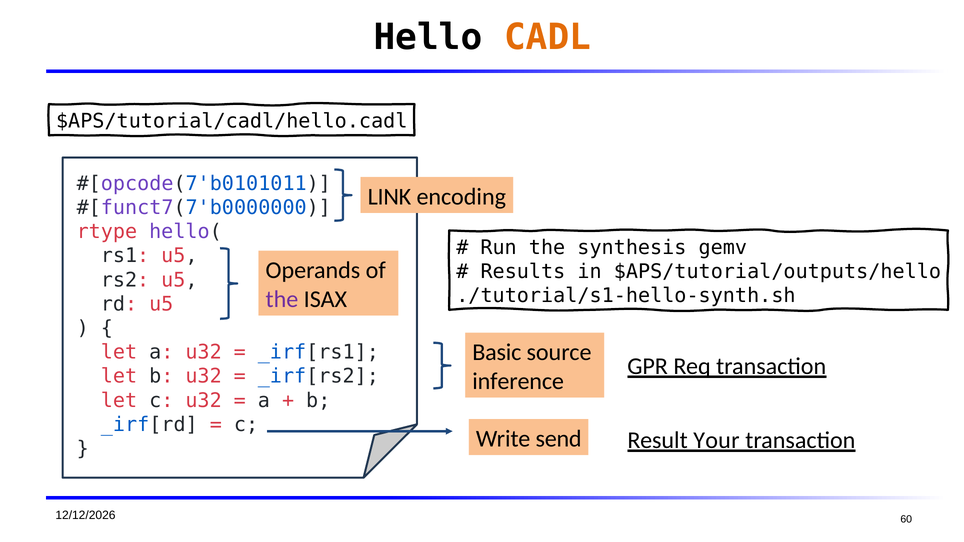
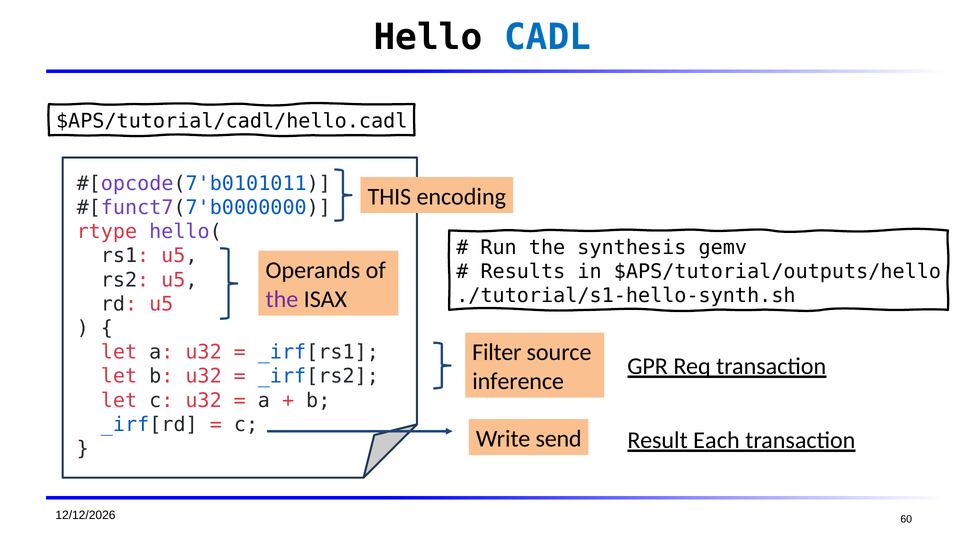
CADL colour: orange -> blue
LINK: LINK -> THIS
Basic: Basic -> Filter
Your: Your -> Each
